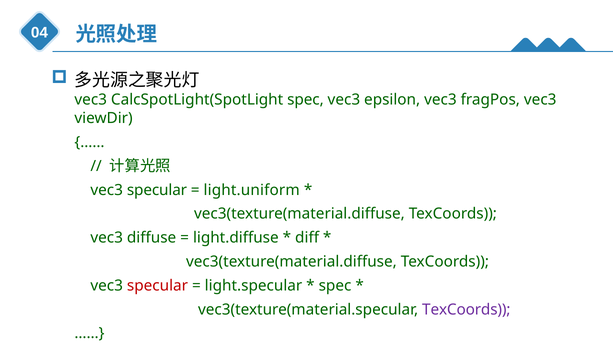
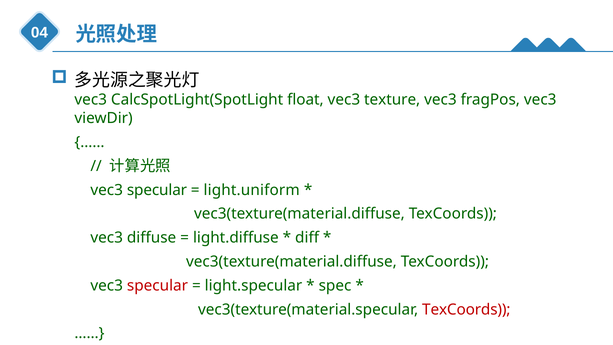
CalcSpotLight(SpotLight spec: spec -> float
epsilon: epsilon -> texture
TexCoords at (466, 309) colour: purple -> red
